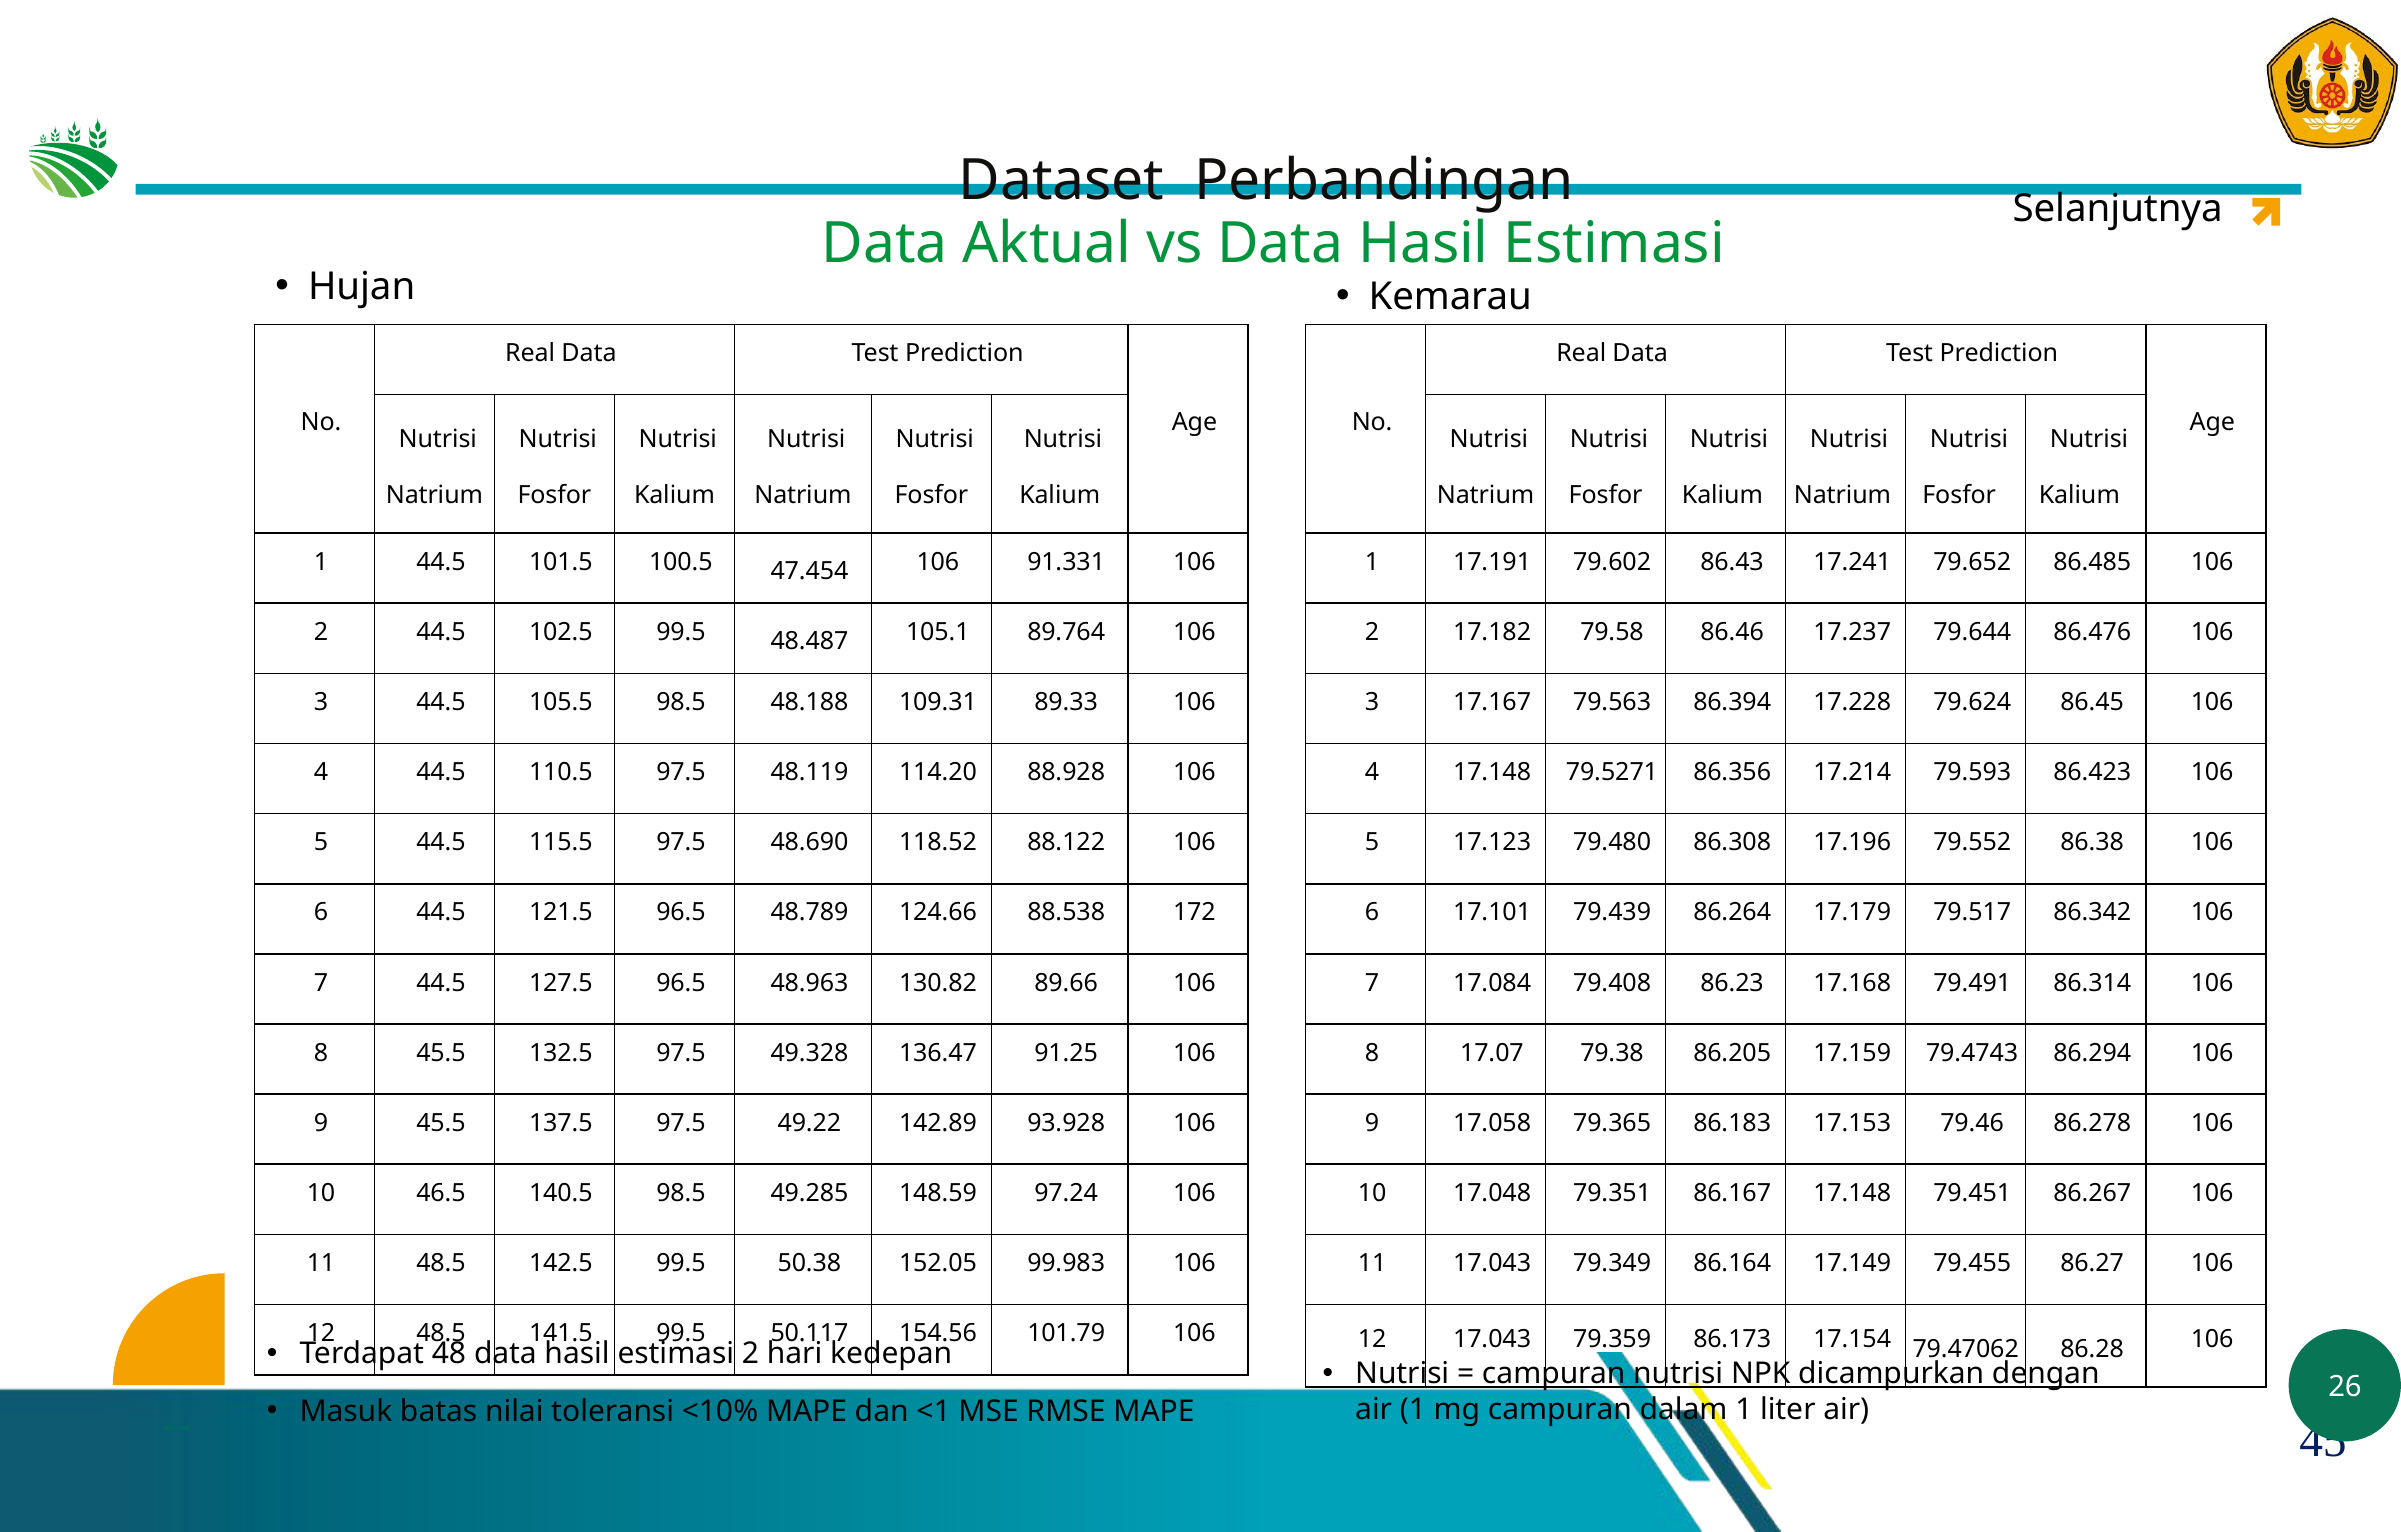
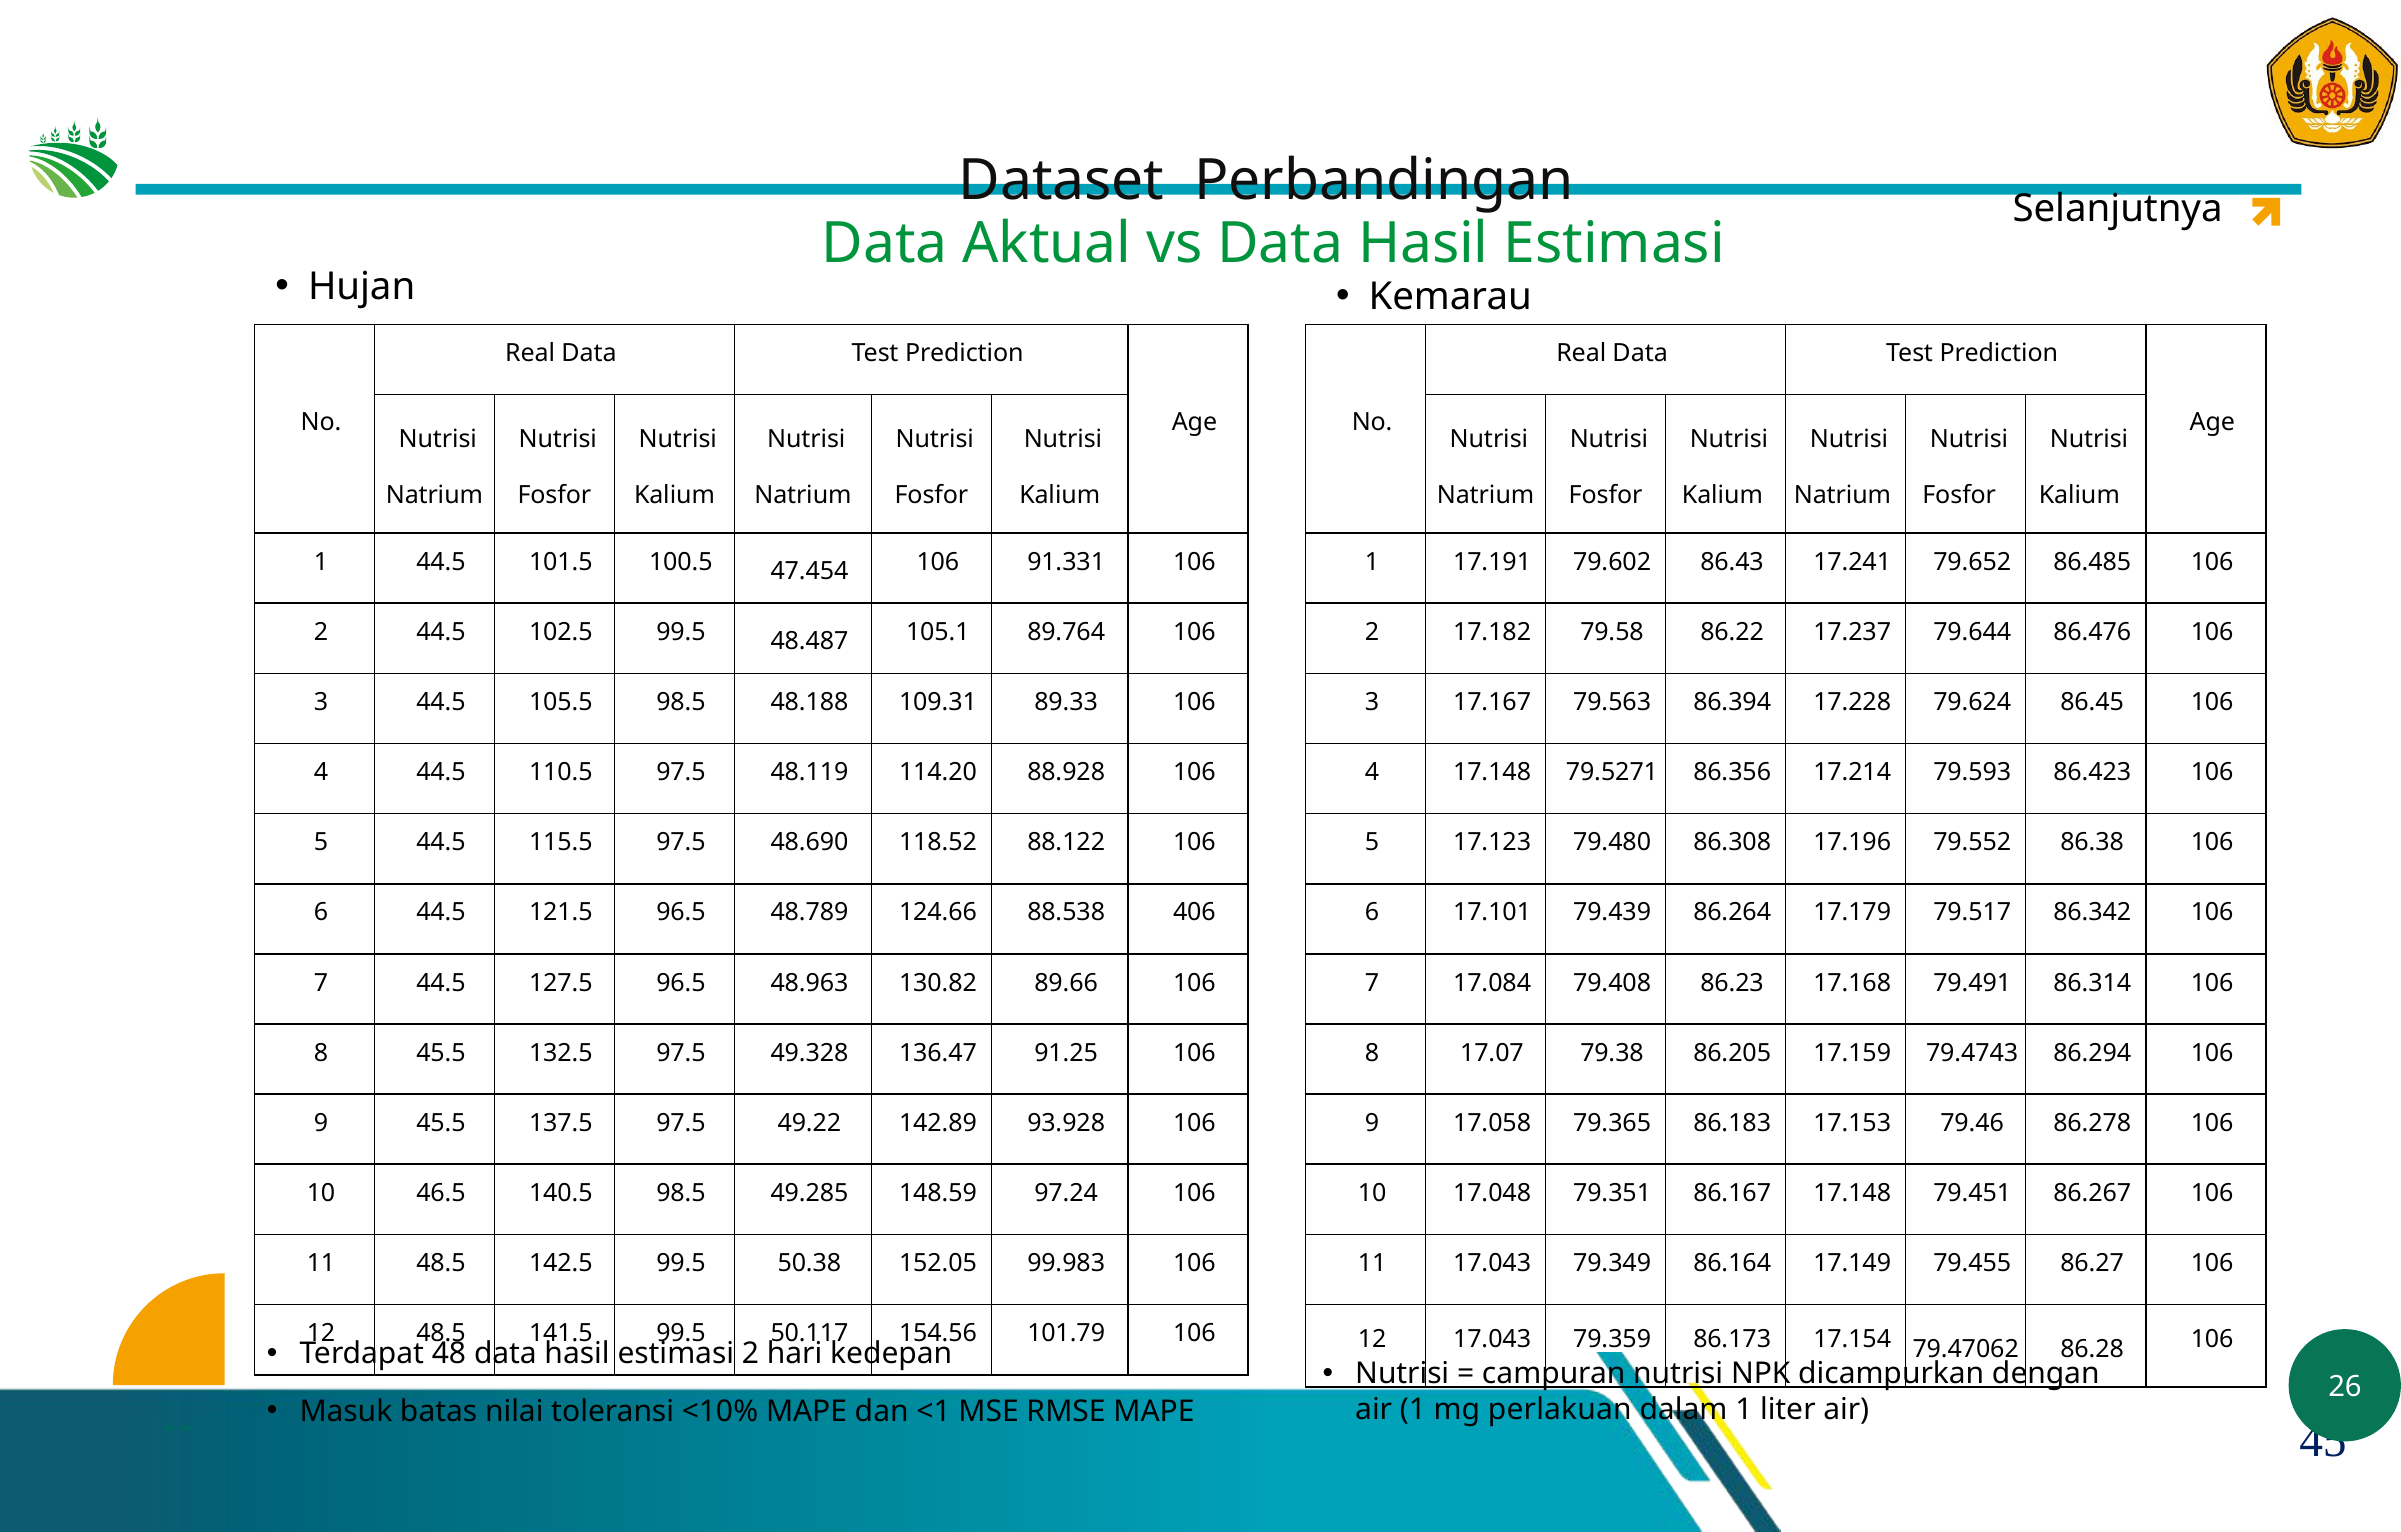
86.46: 86.46 -> 86.22
172: 172 -> 406
mg campuran: campuran -> perlakuan
